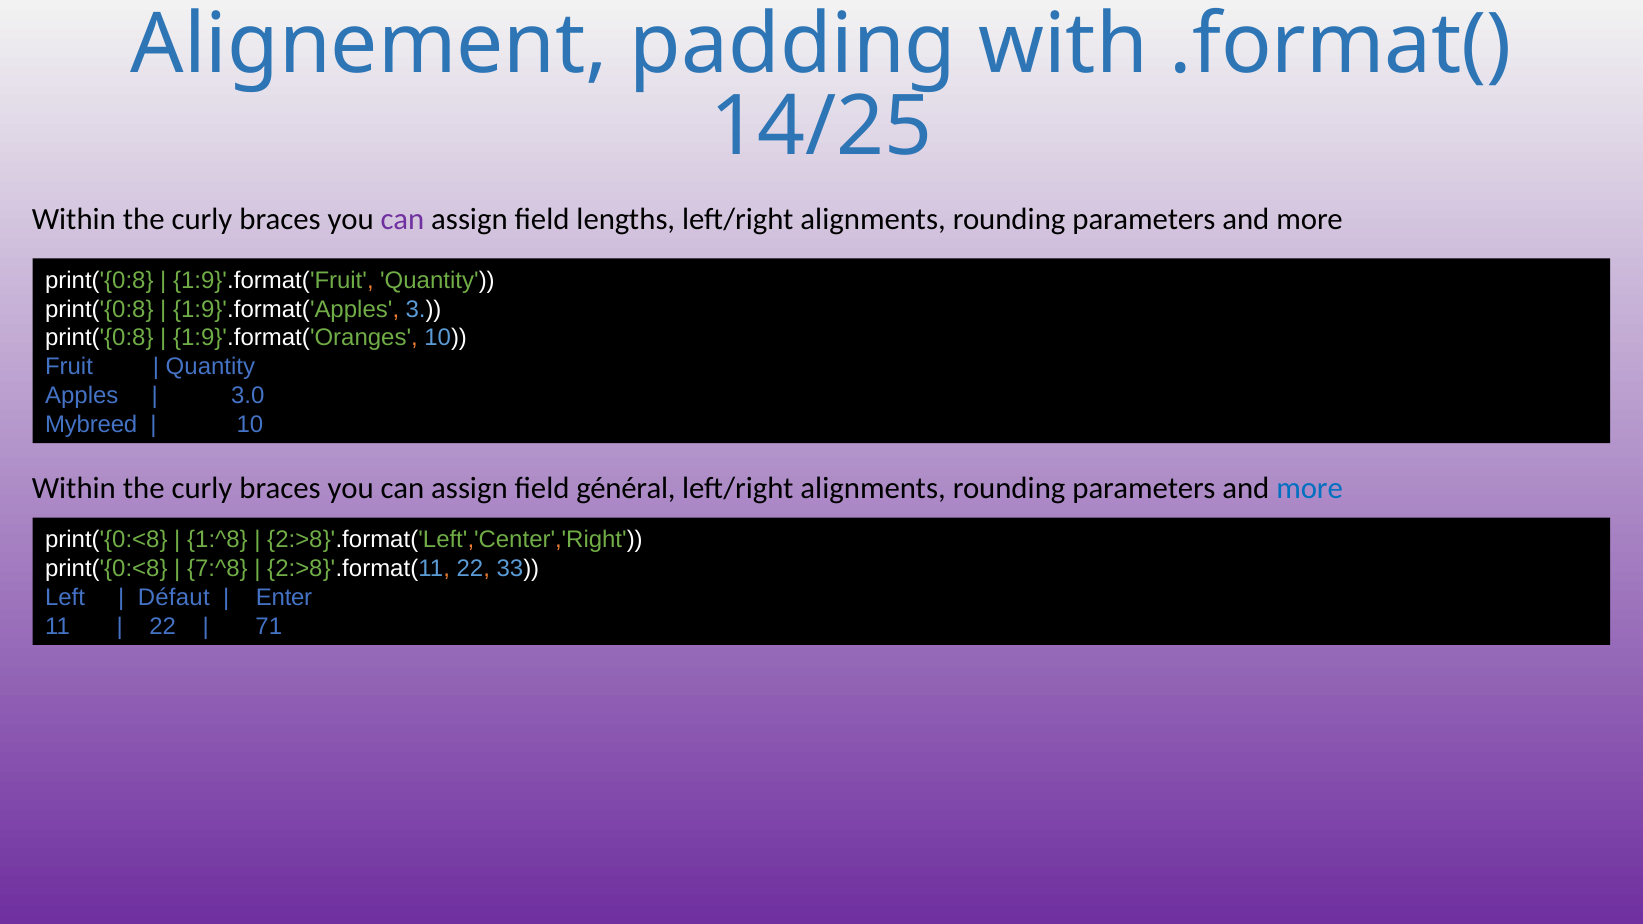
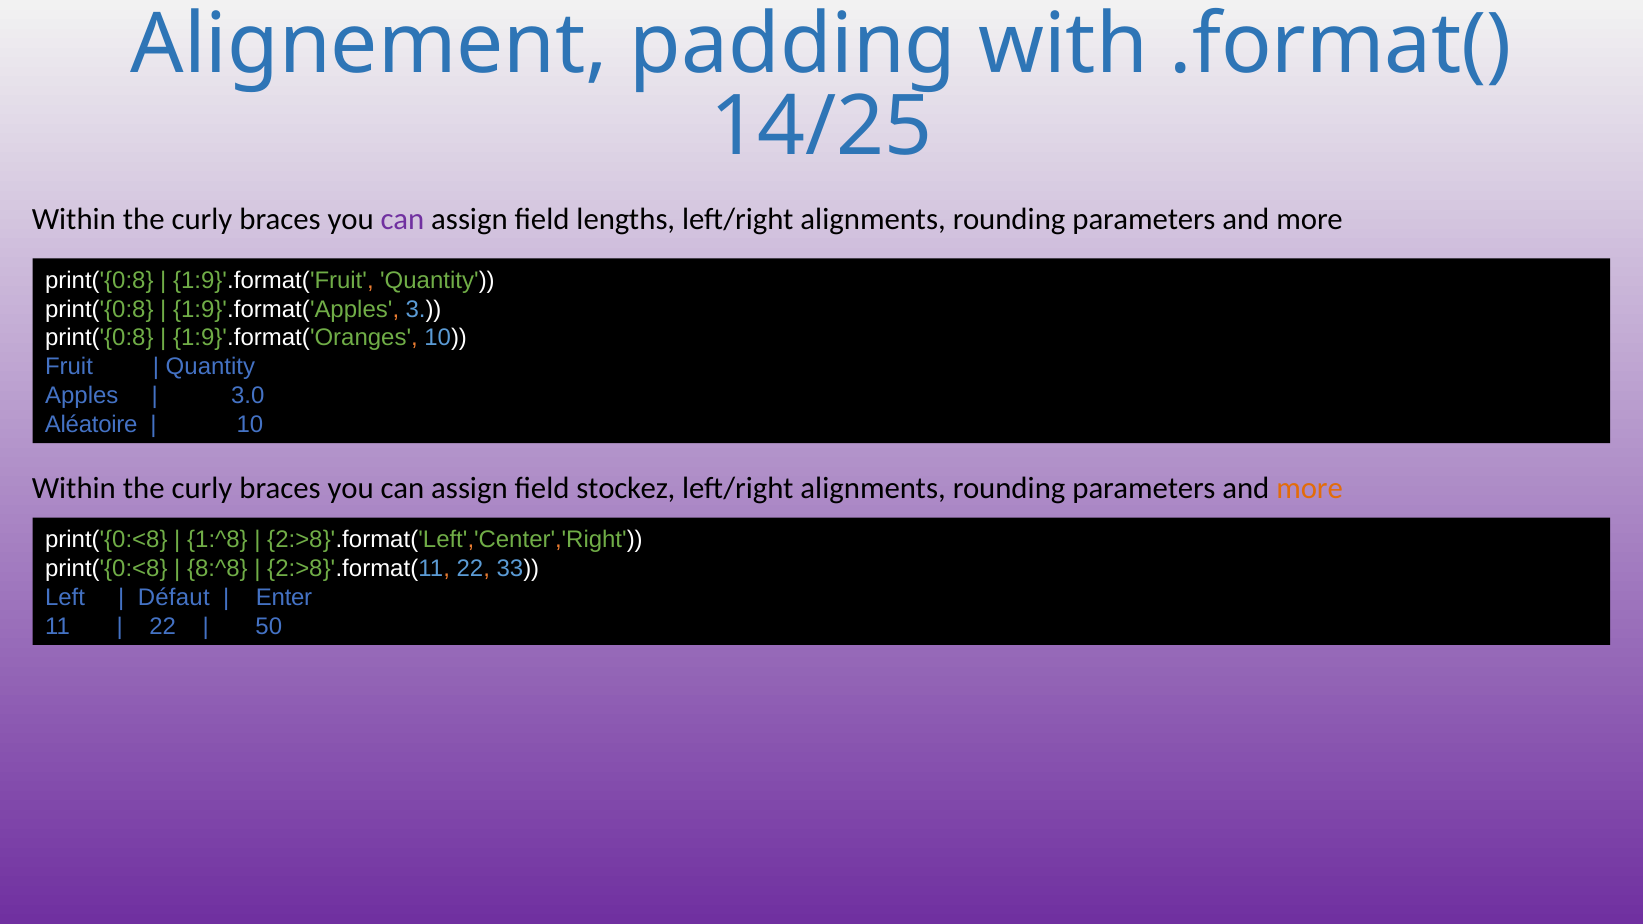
Mybreed: Mybreed -> Aléatoire
général: général -> stockez
more at (1310, 489) colour: blue -> orange
7:^8: 7:^8 -> 8:^8
71: 71 -> 50
